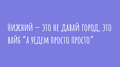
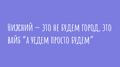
не давай: давай -> будем
просто просто: просто -> будем
